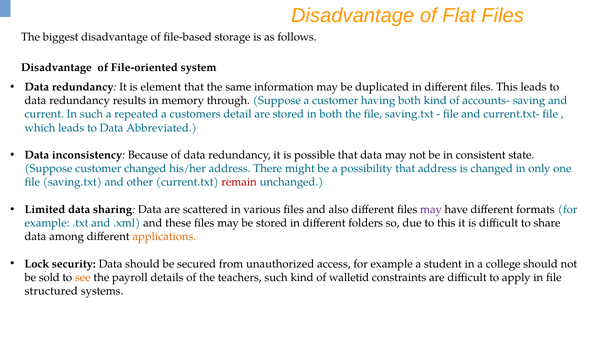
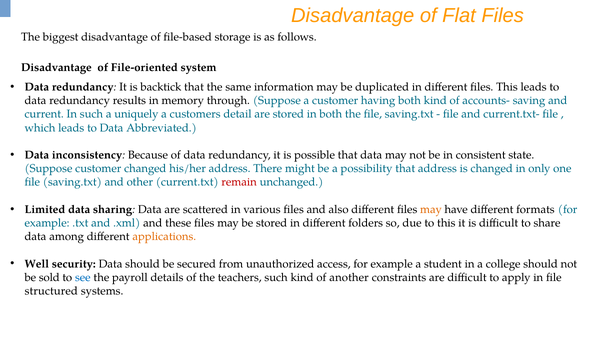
element: element -> backtick
repeated: repeated -> uniquely
may at (431, 209) colour: purple -> orange
Lock: Lock -> Well
see colour: orange -> blue
walletid: walletid -> another
